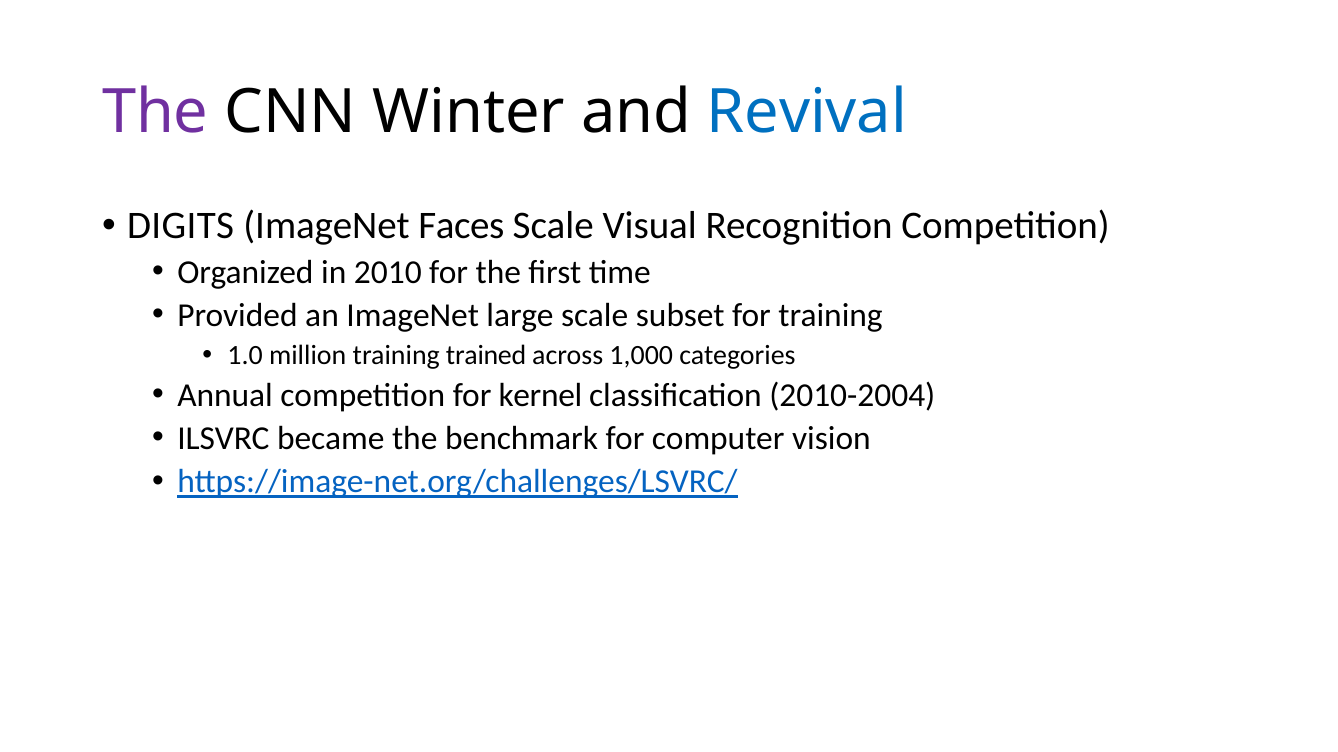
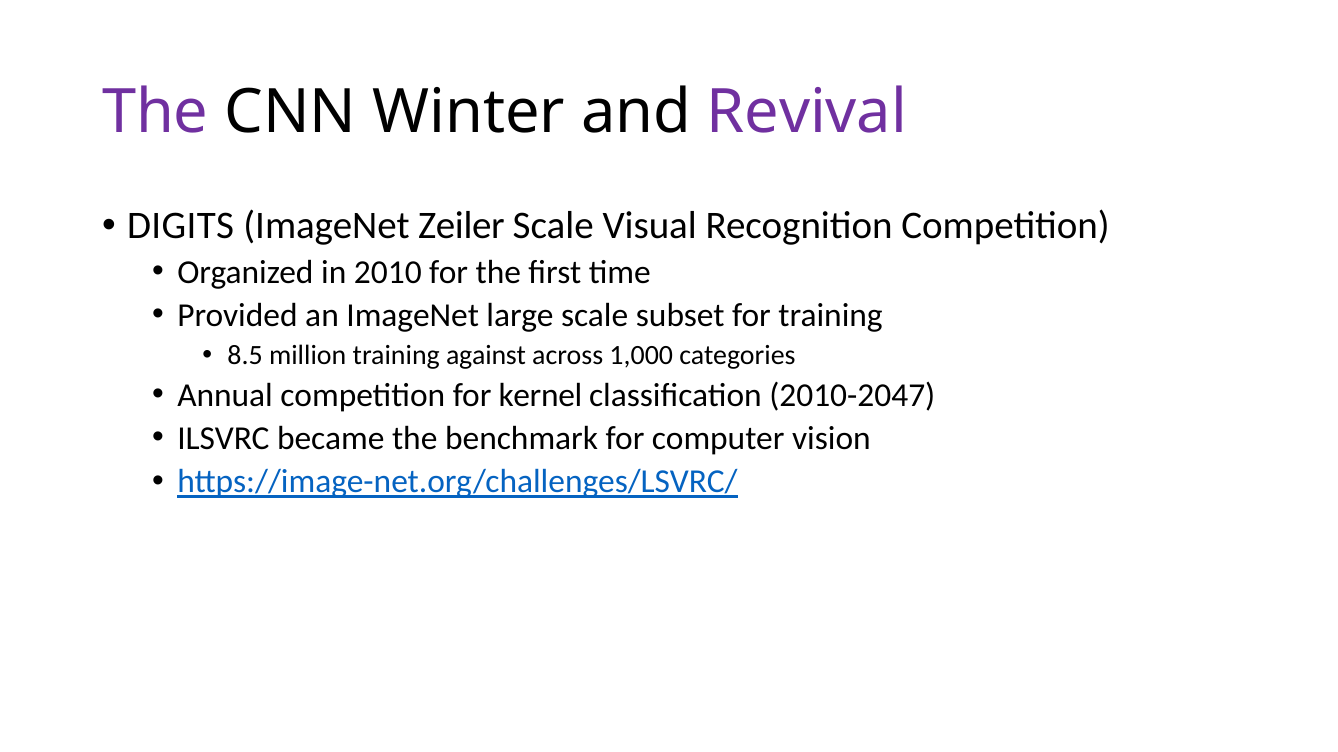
Revival colour: blue -> purple
Faces: Faces -> Zeiler
1.0: 1.0 -> 8.5
trained: trained -> against
2010-2004: 2010-2004 -> 2010-2047
